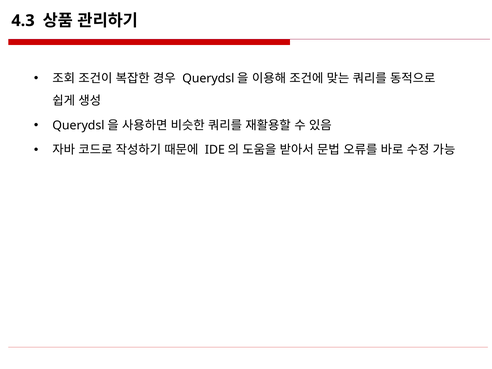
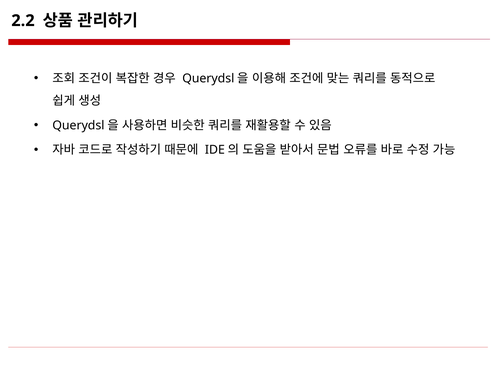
4.3: 4.3 -> 2.2
